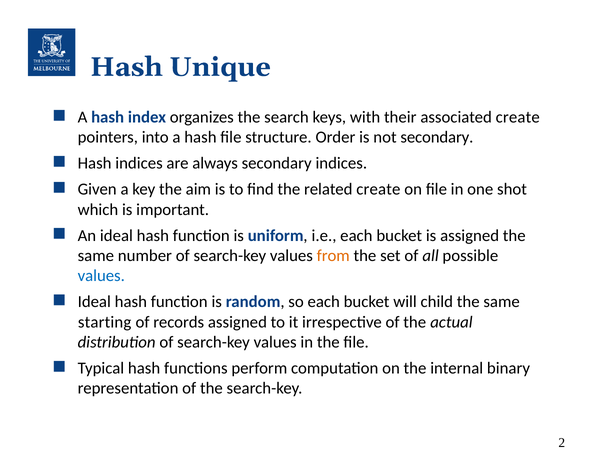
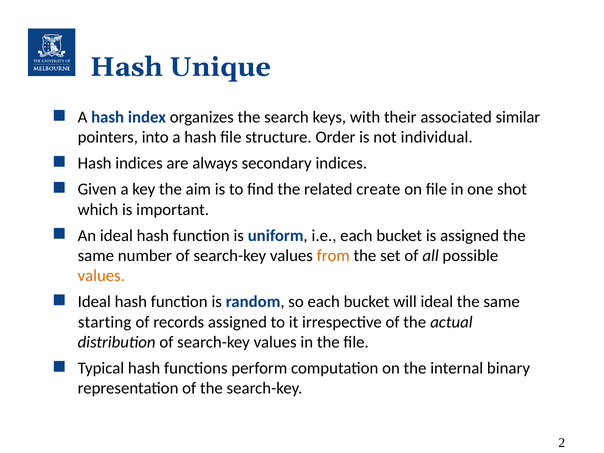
associated create: create -> similar
not secondary: secondary -> individual
values at (101, 276) colour: blue -> orange
will child: child -> ideal
